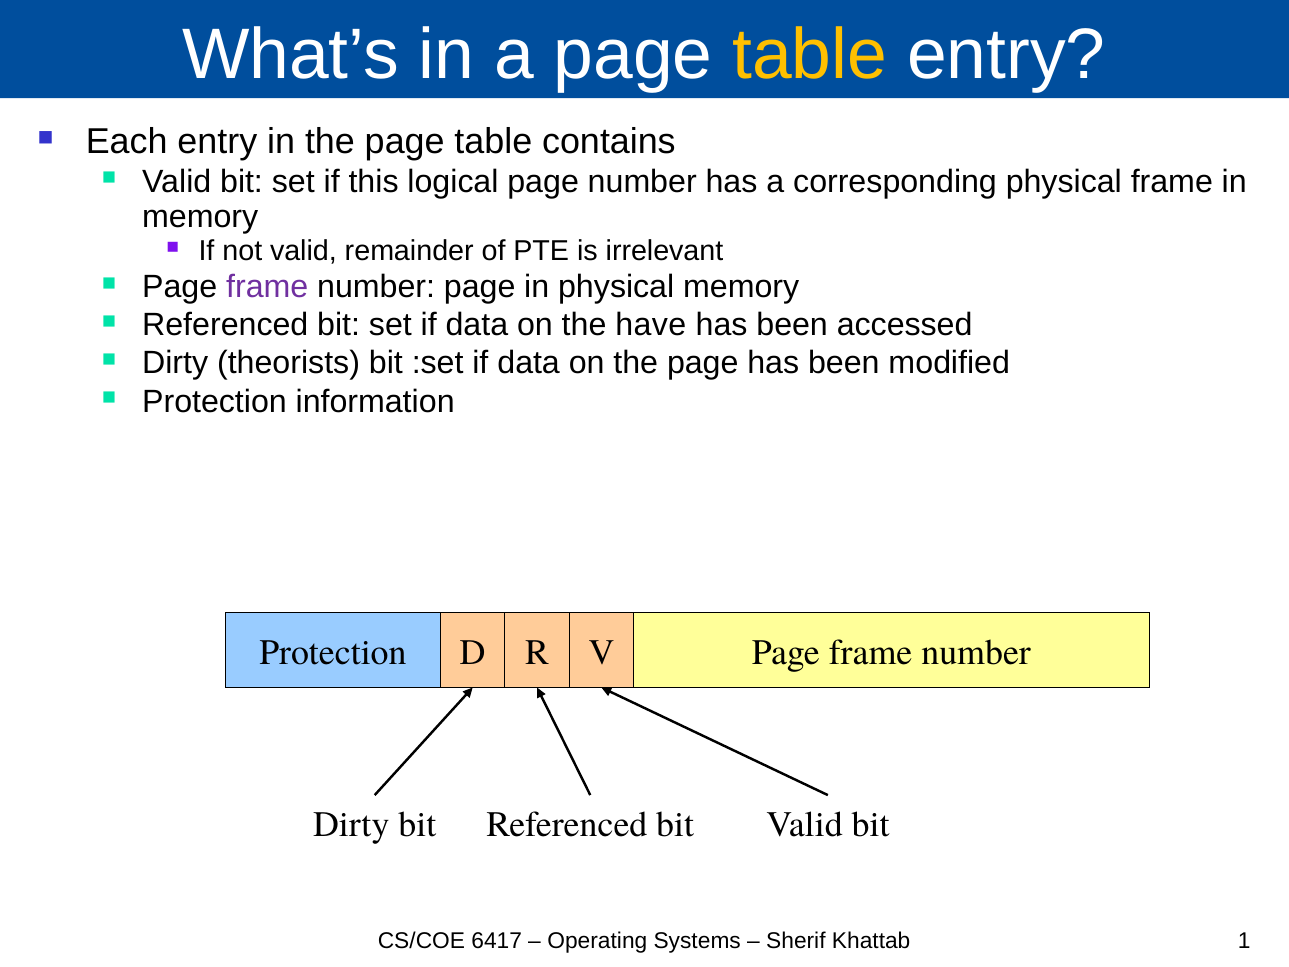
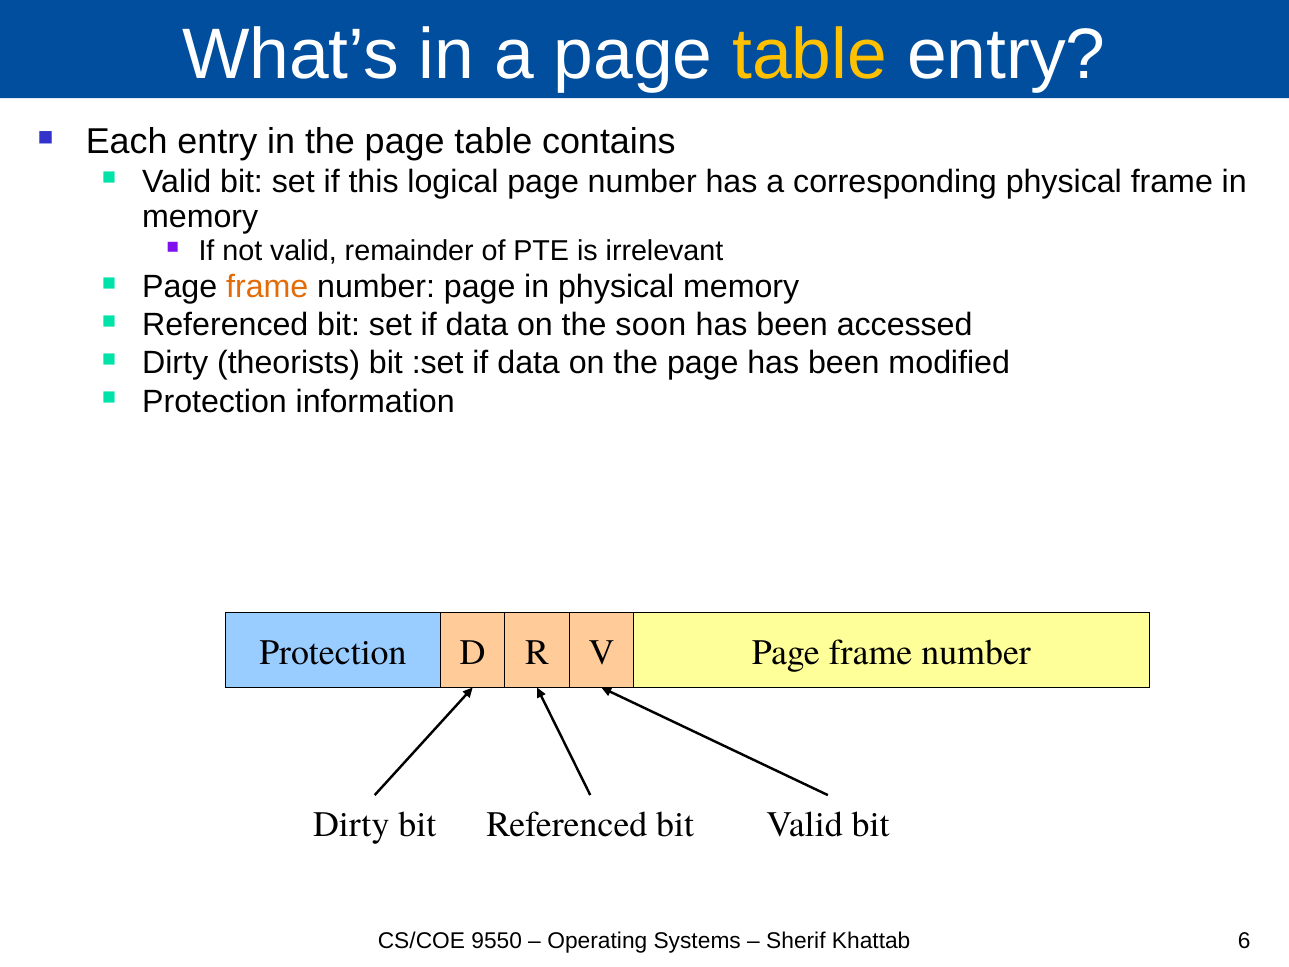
frame at (267, 287) colour: purple -> orange
have: have -> soon
6417: 6417 -> 9550
1: 1 -> 6
